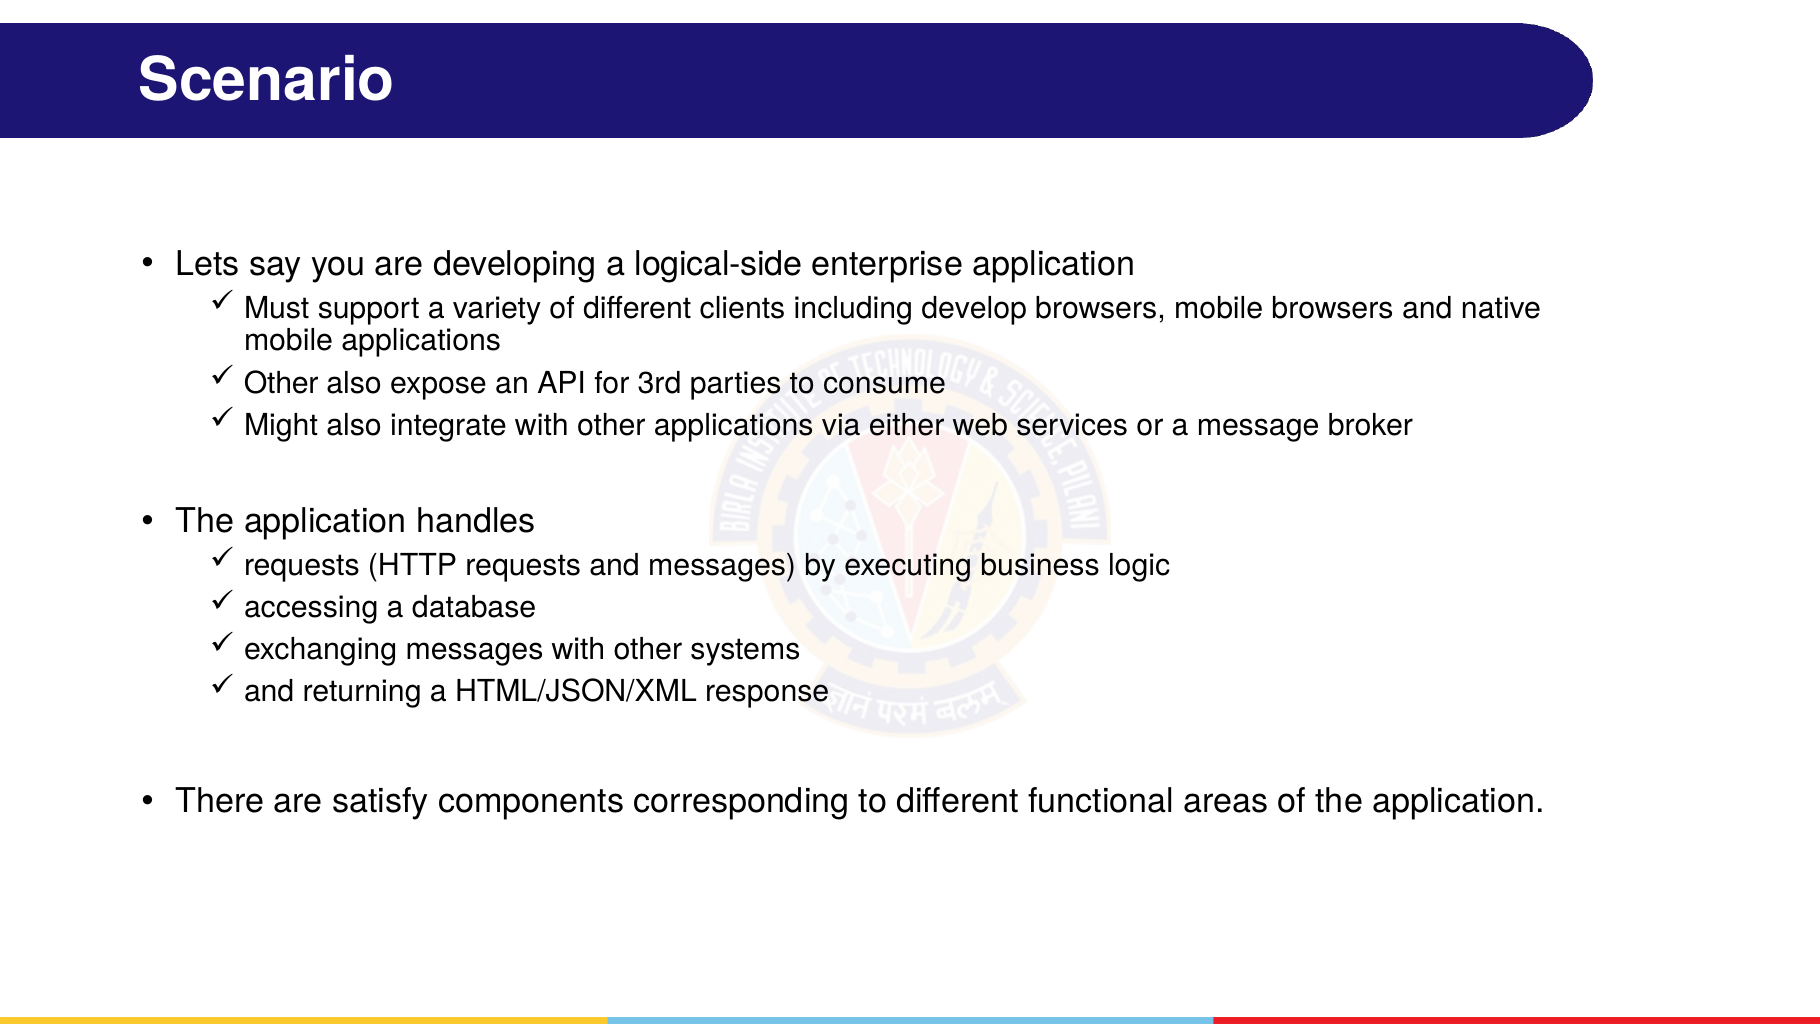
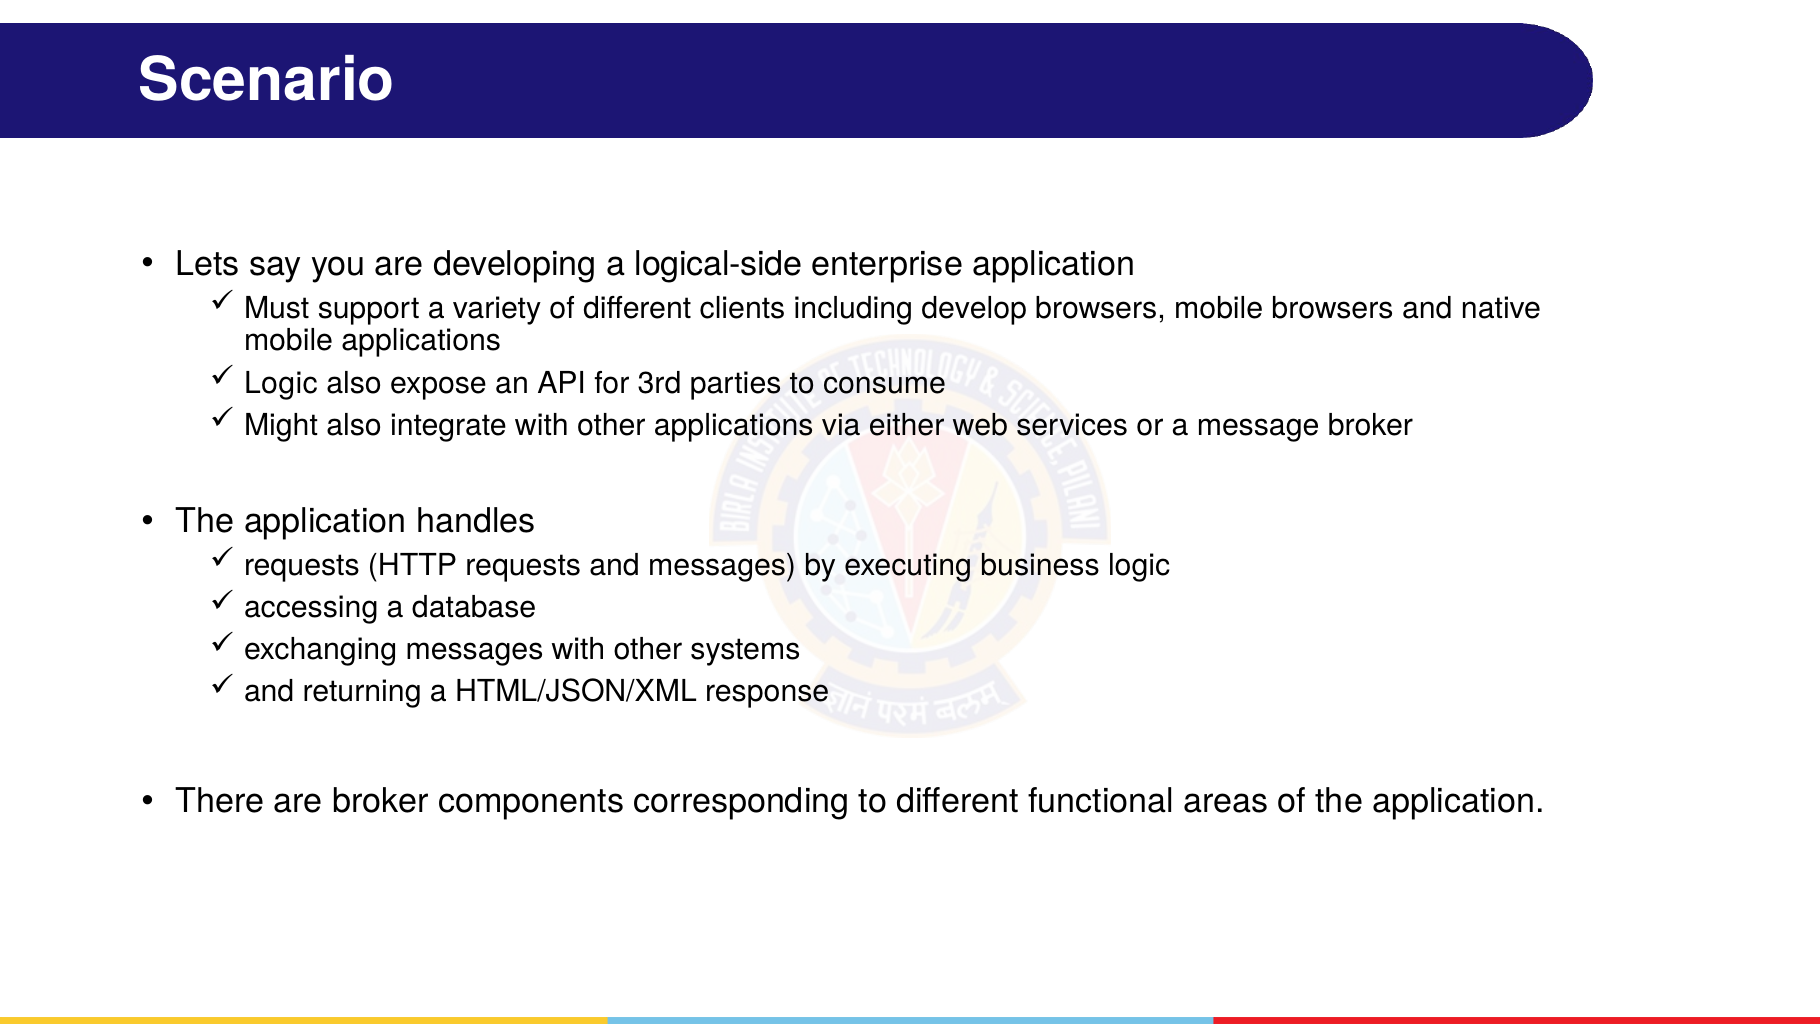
Other at (281, 383): Other -> Logic
are satisfy: satisfy -> broker
